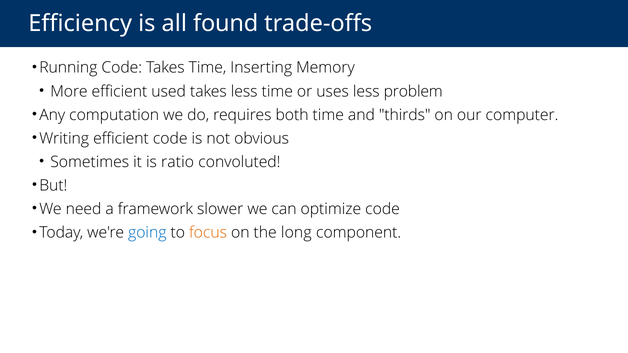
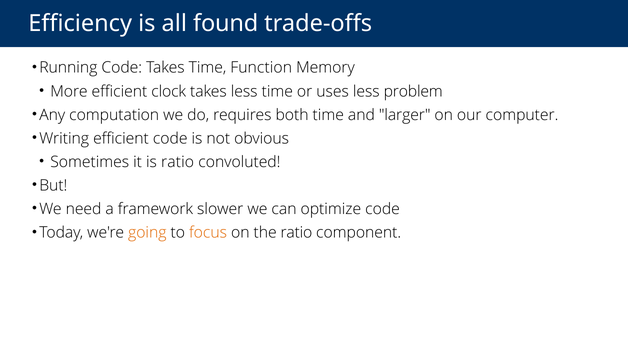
Inserting: Inserting -> Function
used: used -> clock
thirds: thirds -> larger
going colour: blue -> orange
the long: long -> ratio
